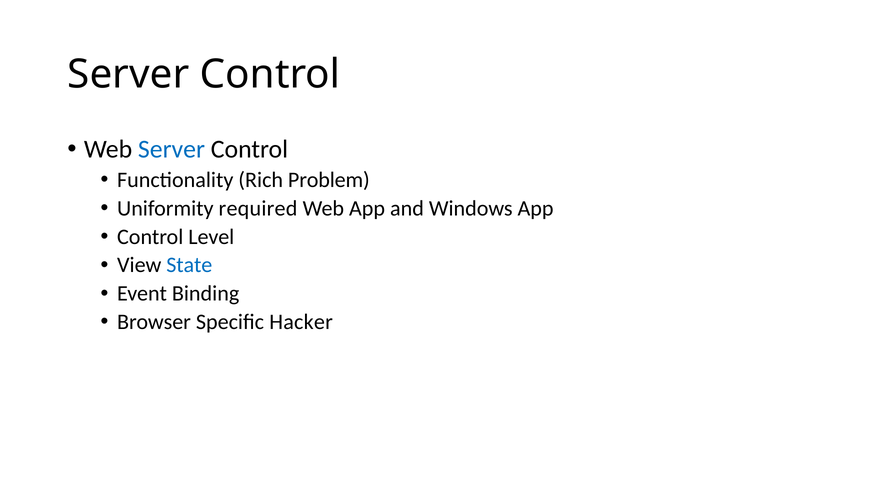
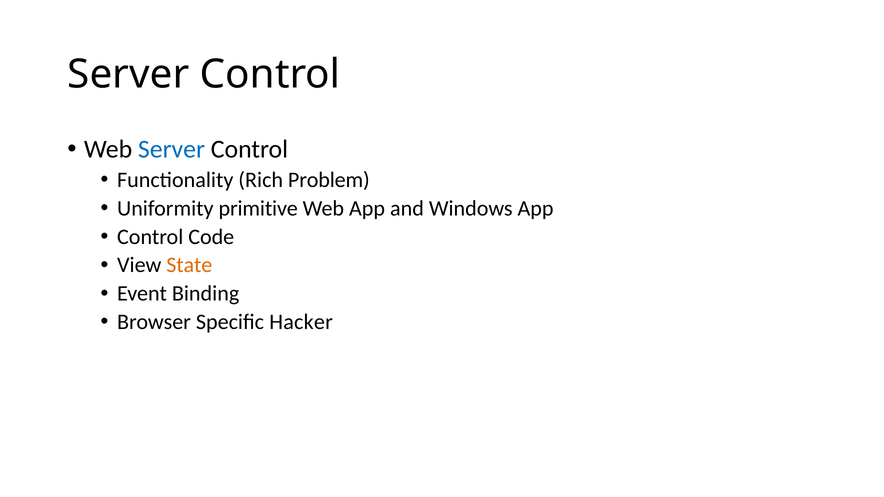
required: required -> primitive
Level: Level -> Code
State colour: blue -> orange
